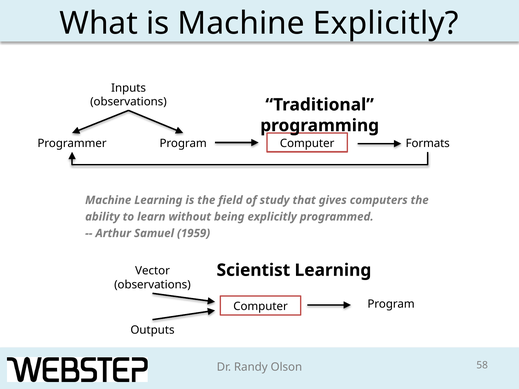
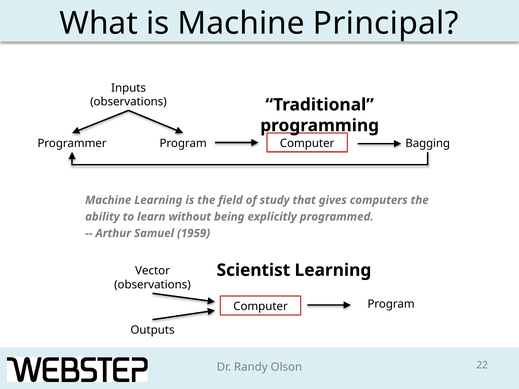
Machine Explicitly: Explicitly -> Principal
Formats: Formats -> Bagging
58: 58 -> 22
